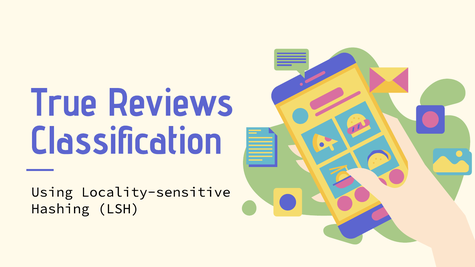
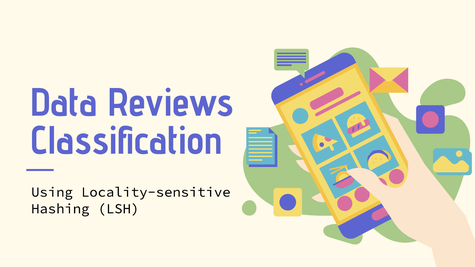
True: True -> Data
